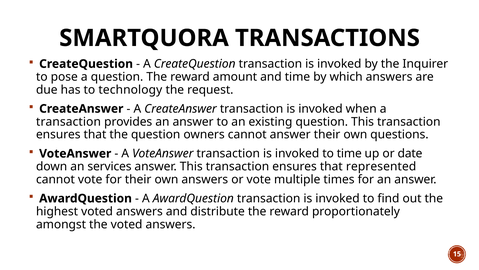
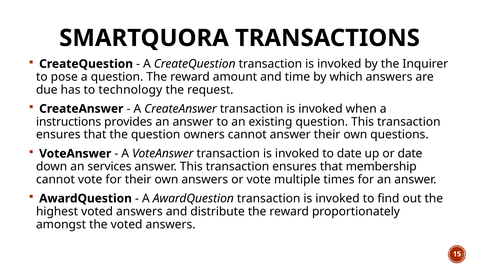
transaction at (68, 121): transaction -> instructions
to time: time -> date
represented: represented -> membership
